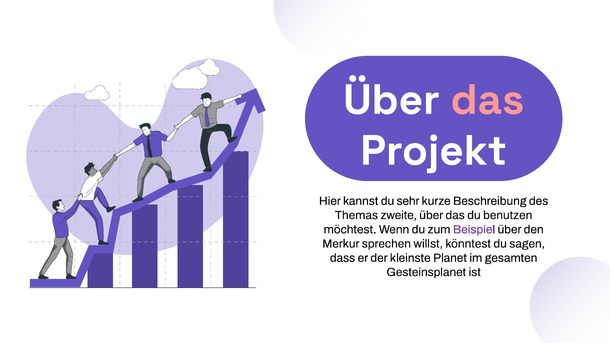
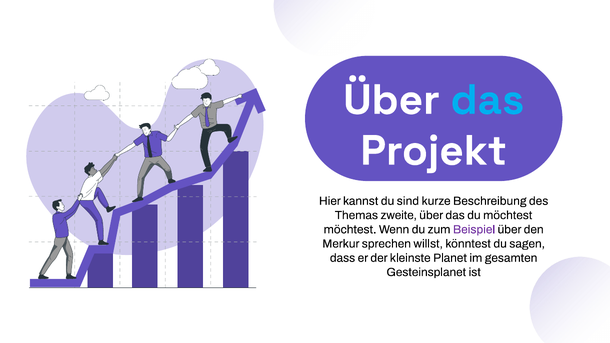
das at (487, 100) colour: pink -> light blue
sehr: sehr -> sind
du benutzen: benutzen -> möchtest
